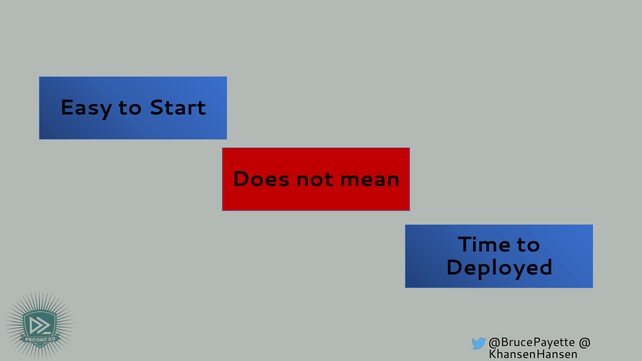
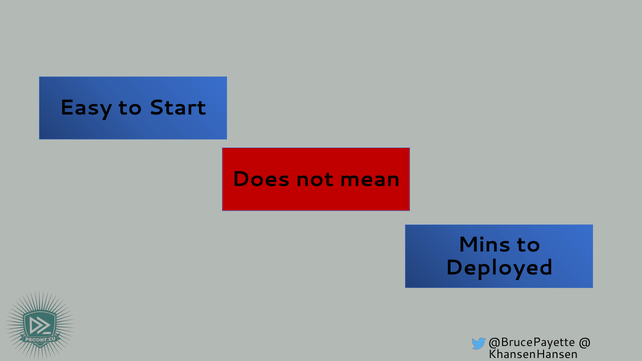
Time: Time -> Mins
